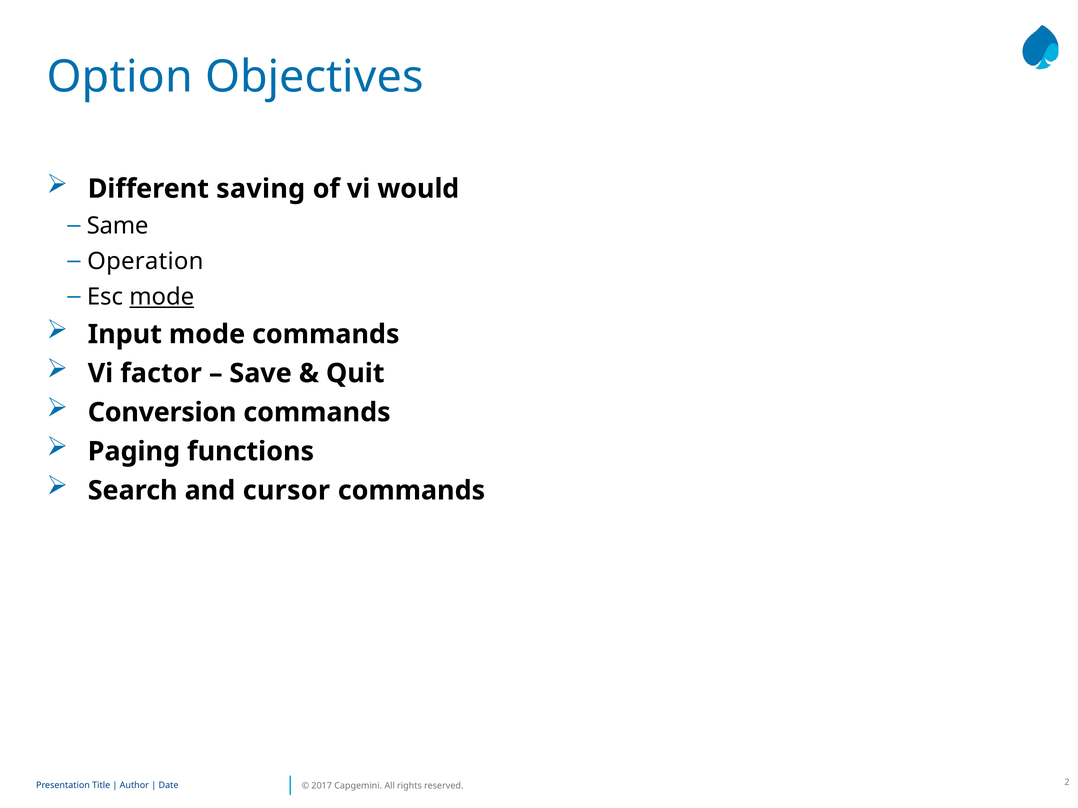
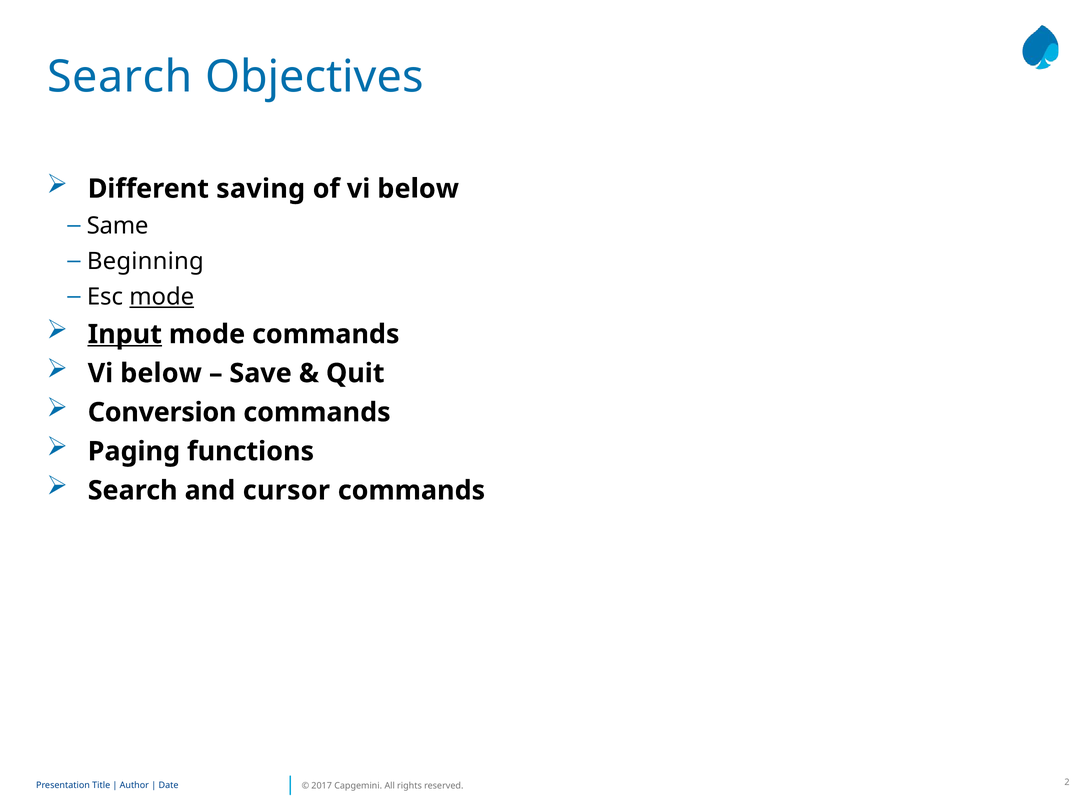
Option at (120, 77): Option -> Search
of vi would: would -> below
Operation: Operation -> Beginning
Input underline: none -> present
factor at (161, 374): factor -> below
